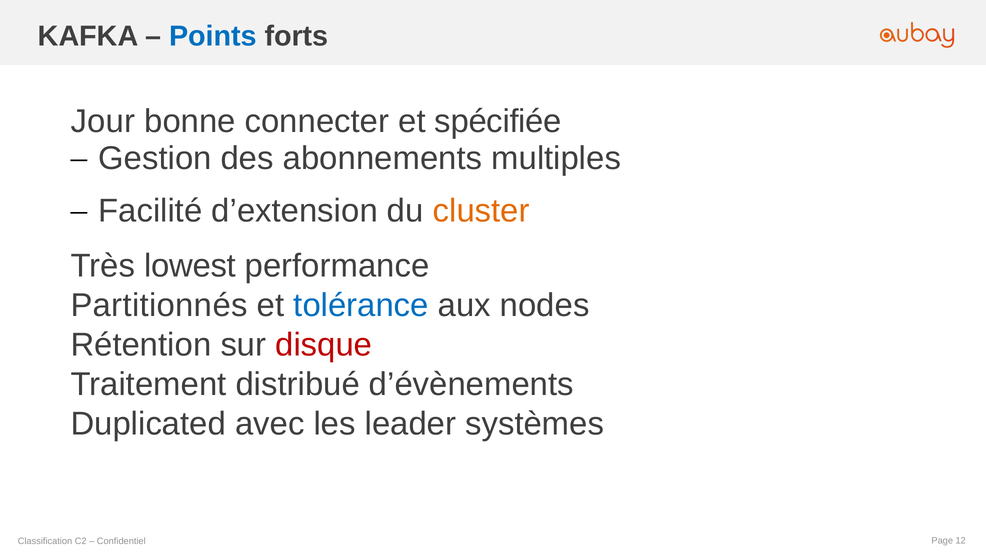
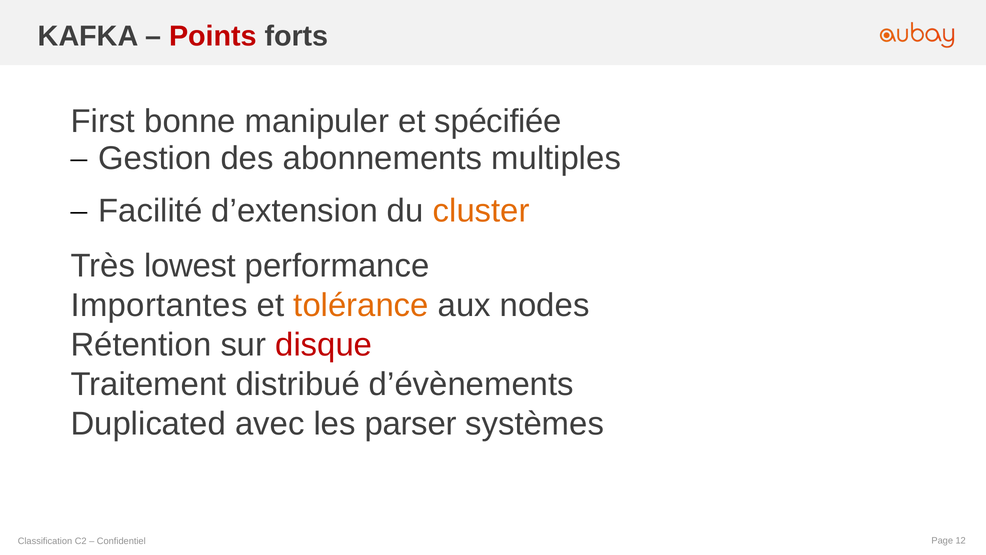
Points colour: blue -> red
Jour: Jour -> First
connecter: connecter -> manipuler
Partitionnés: Partitionnés -> Importantes
tolérance colour: blue -> orange
leader: leader -> parser
